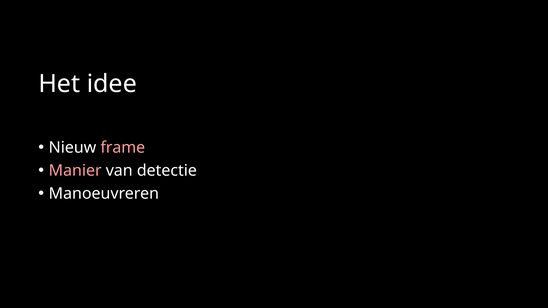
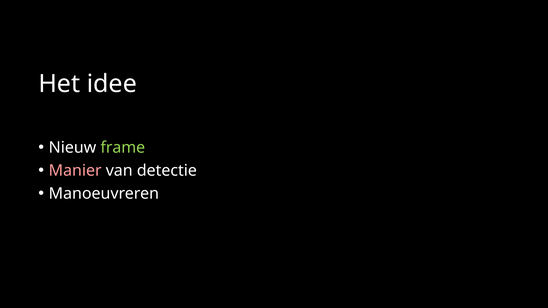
frame colour: pink -> light green
